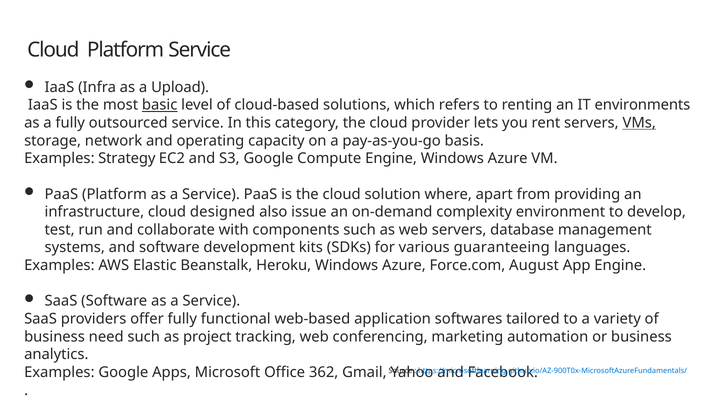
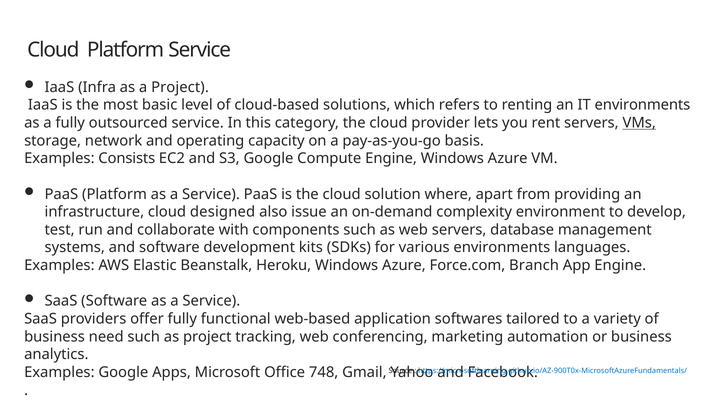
a Upload: Upload -> Project
basic underline: present -> none
Strategy: Strategy -> Consists
various guaranteeing: guaranteeing -> environments
August: August -> Branch
362: 362 -> 748
